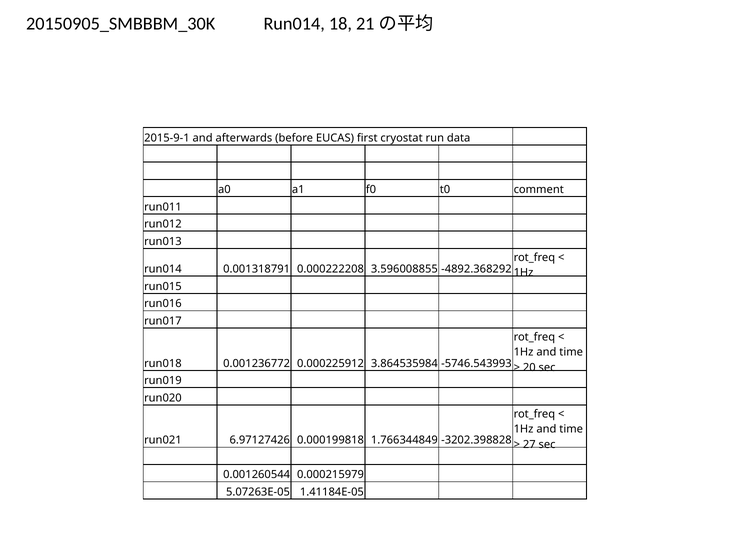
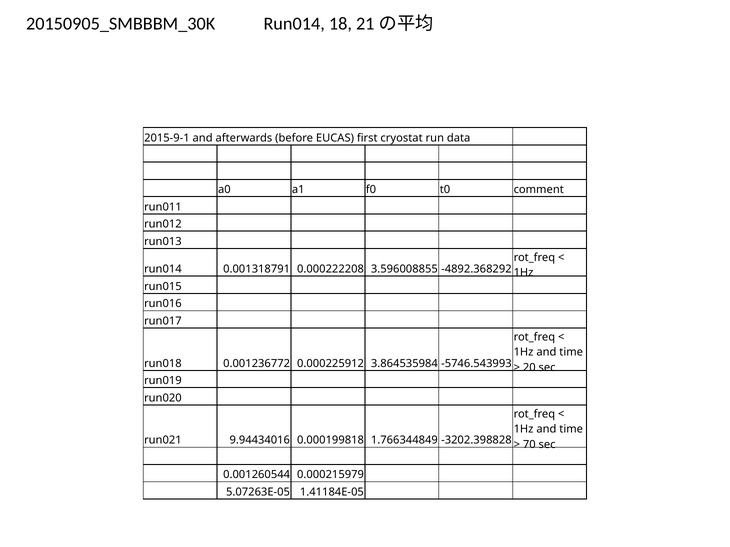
6.97127426: 6.97127426 -> 9.94434016
27: 27 -> 70
